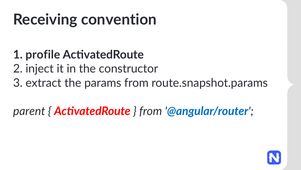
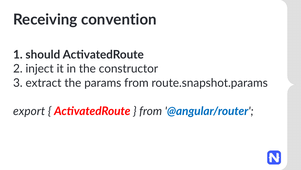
profile: profile -> should
parent: parent -> export
